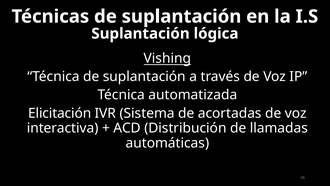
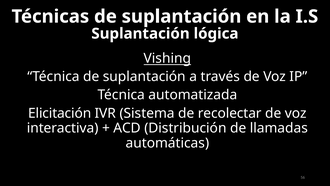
acortadas: acortadas -> recolectar
